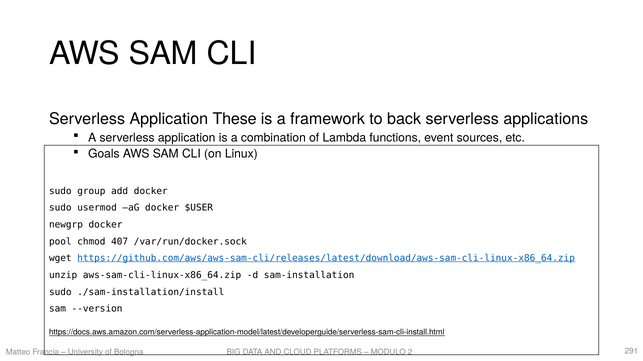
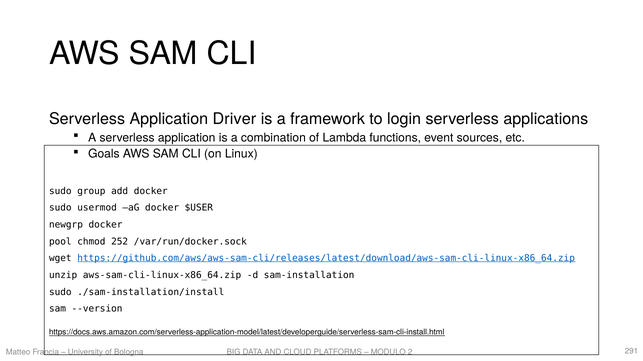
These: These -> Driver
back: back -> login
407: 407 -> 252
